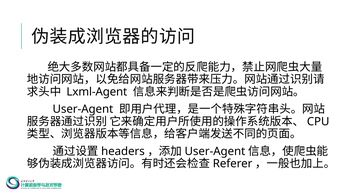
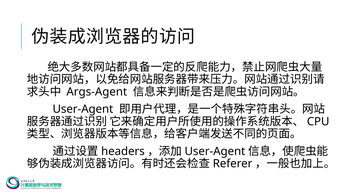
Lxml-Agent: Lxml-Agent -> Args-Agent
